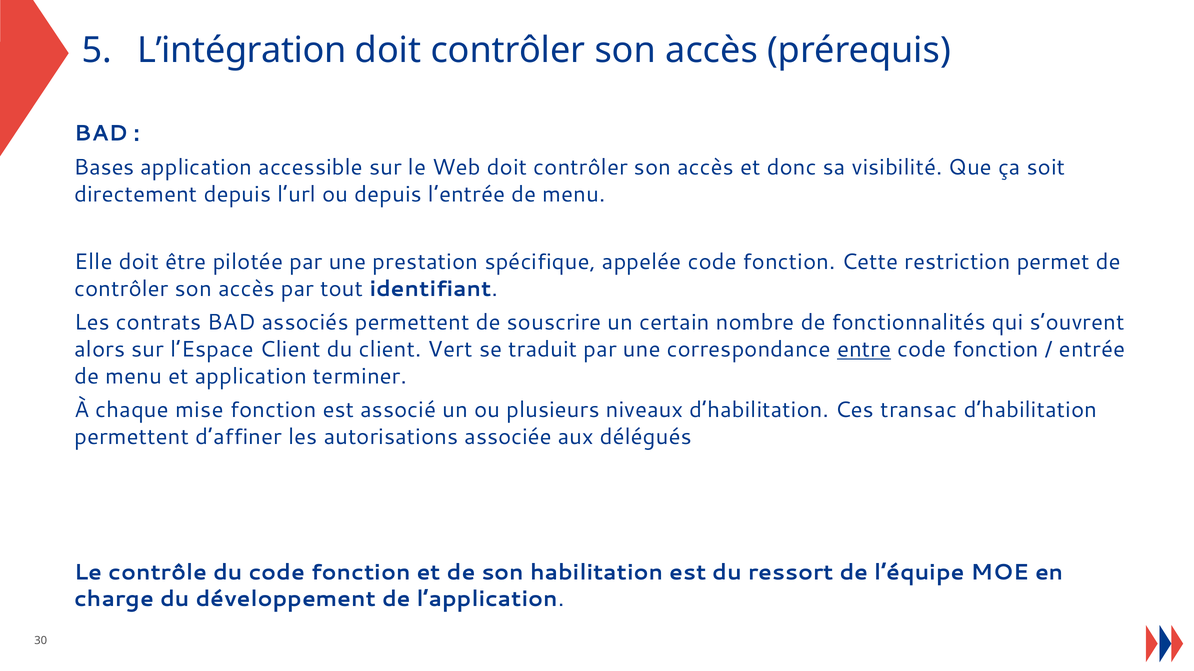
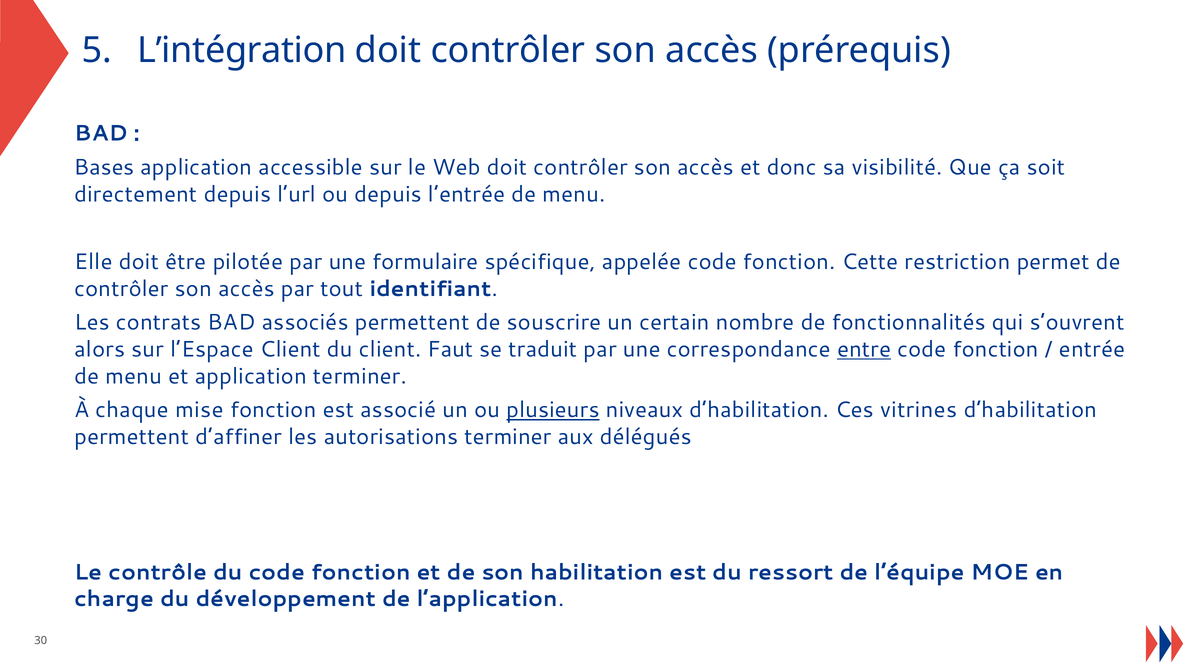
prestation: prestation -> formulaire
Vert: Vert -> Faut
plusieurs underline: none -> present
transac: transac -> vitrines
autorisations associée: associée -> terminer
